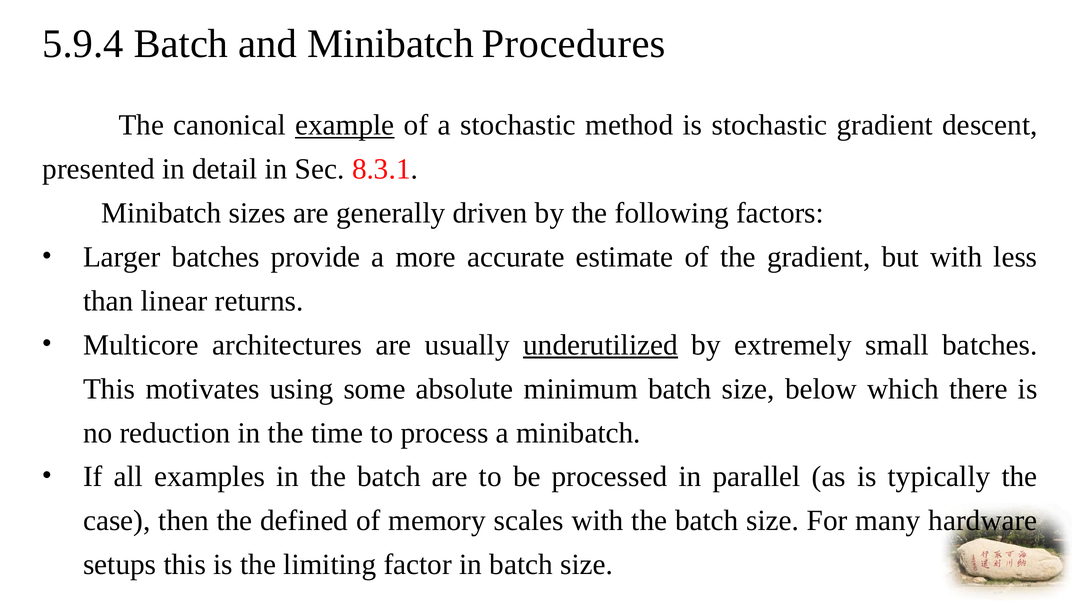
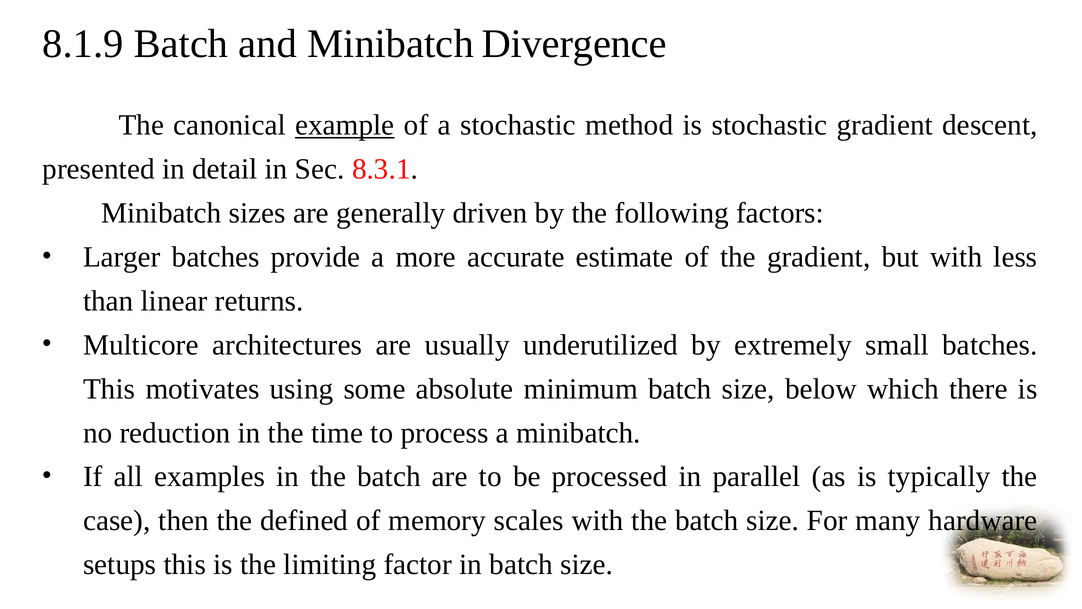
5.9.4: 5.9.4 -> 8.1.9
Procedures: Procedures -> Divergence
underutilized underline: present -> none
